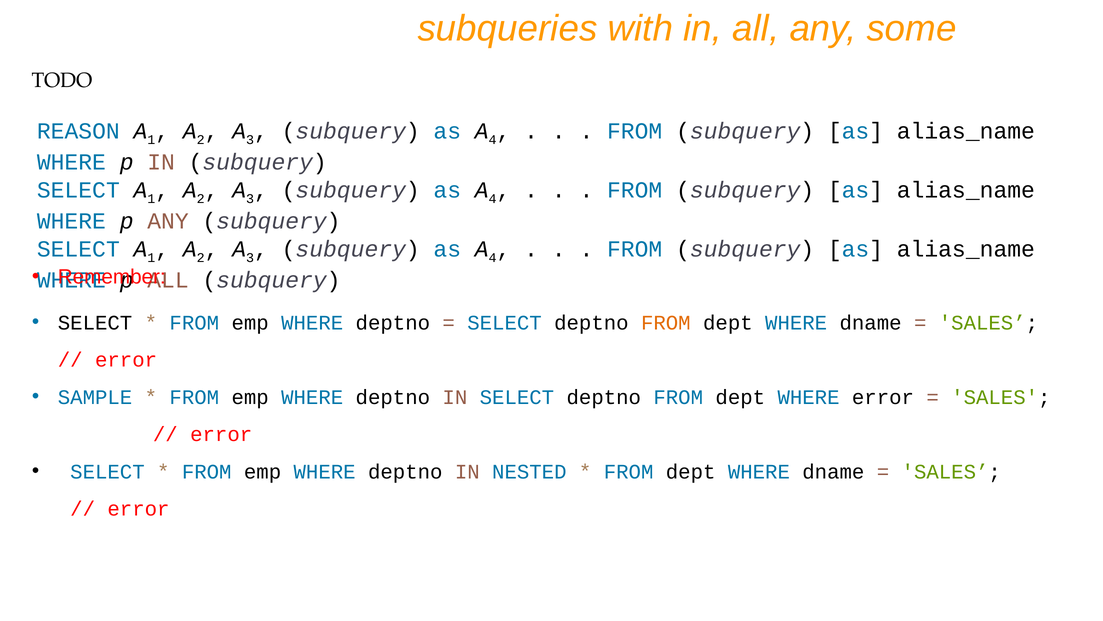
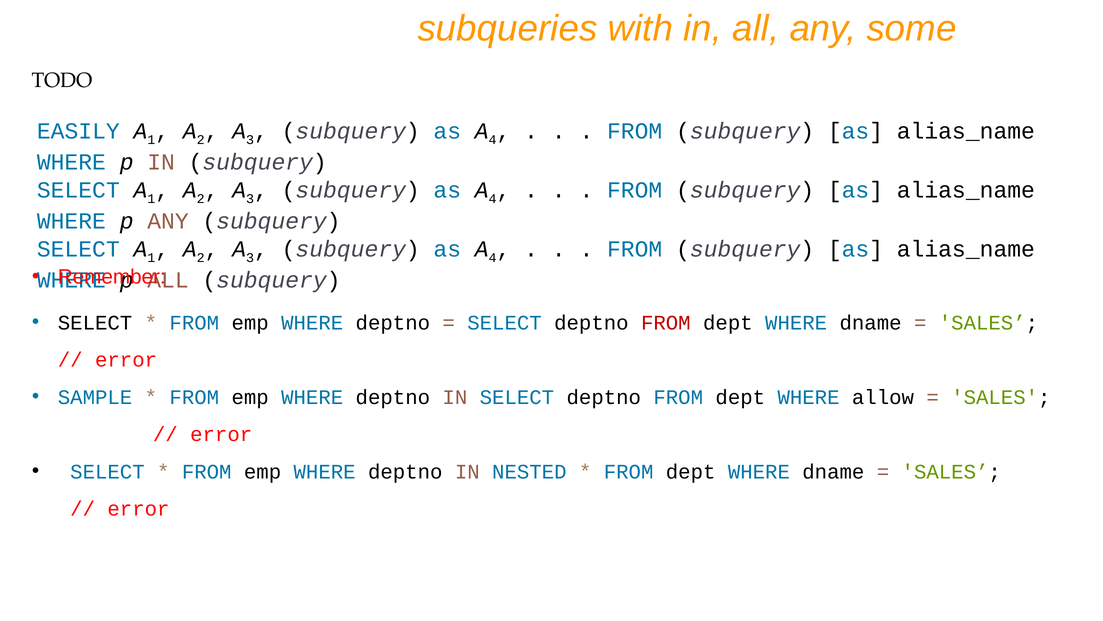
REASON: REASON -> EASILY
FROM at (666, 322) colour: orange -> red
WHERE error: error -> allow
